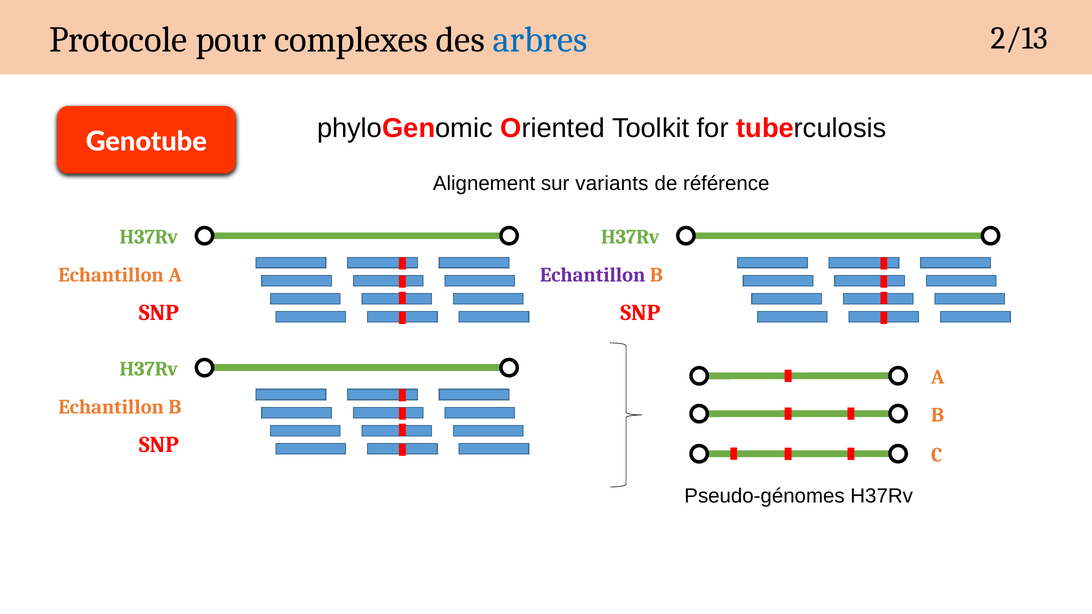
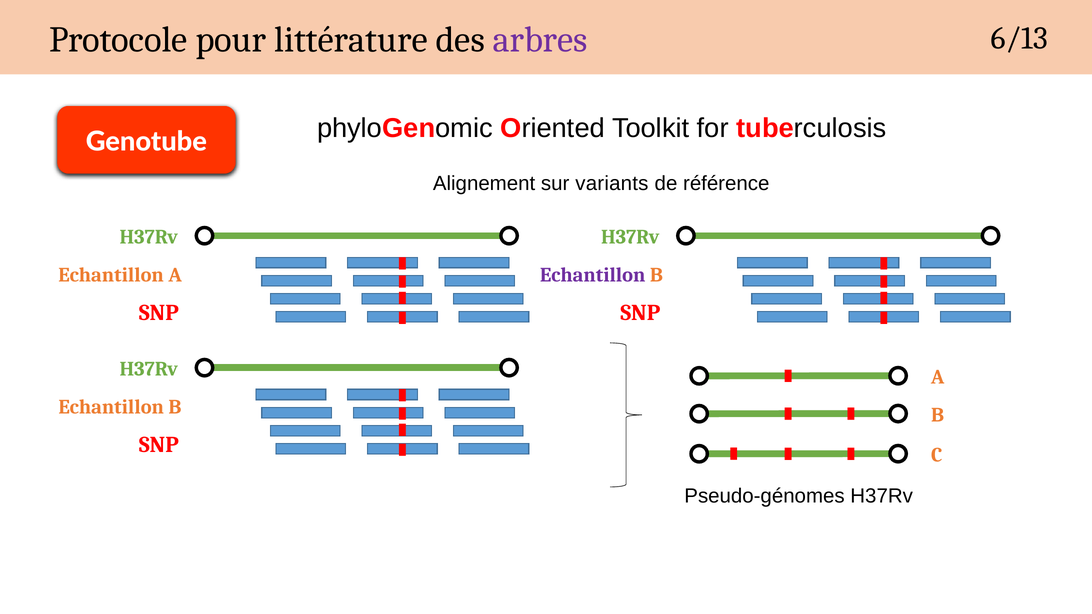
complexes: complexes -> littérature
arbres colour: blue -> purple
2/13: 2/13 -> 6/13
